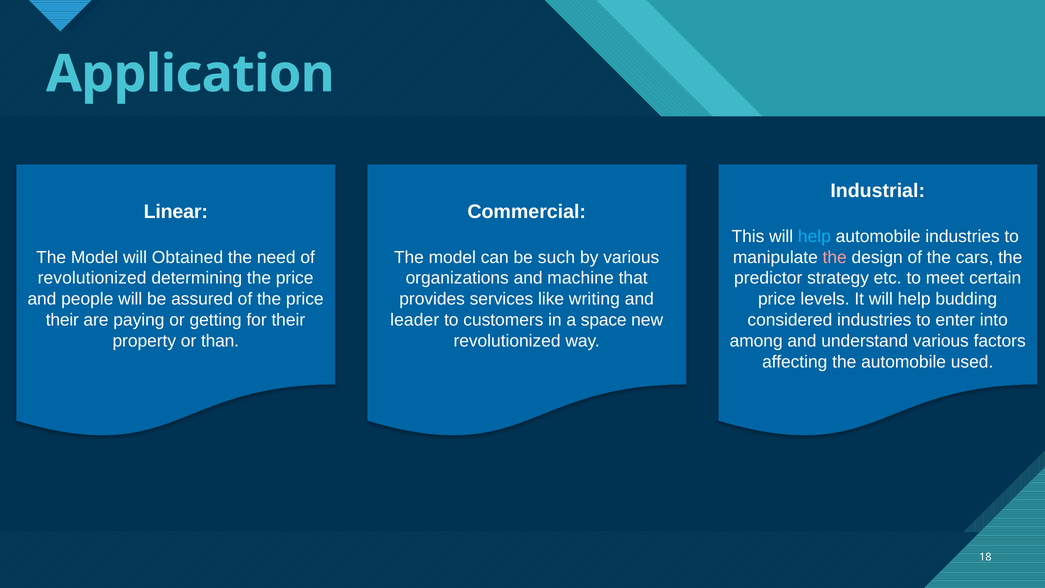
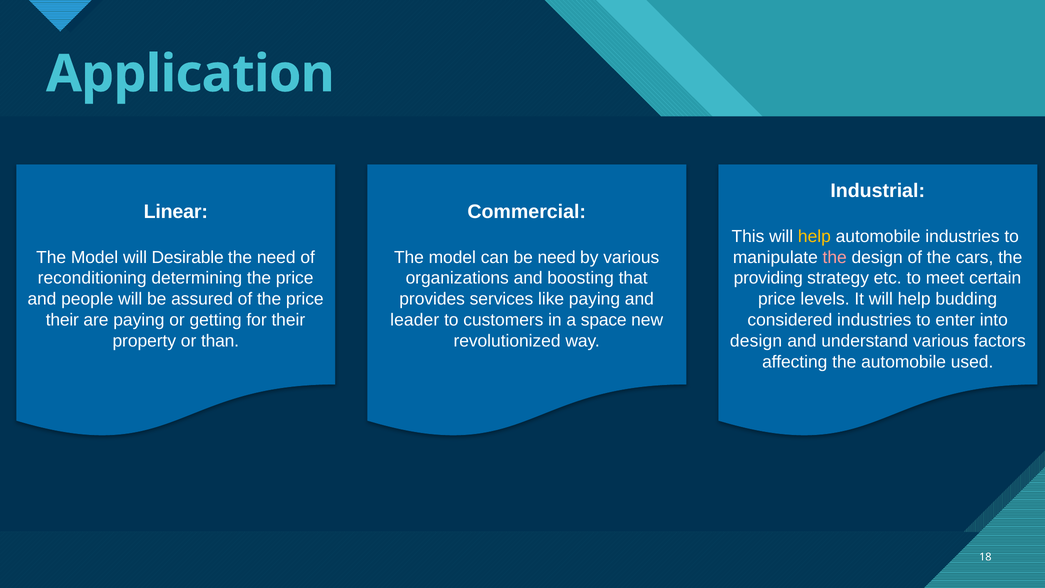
help at (814, 236) colour: light blue -> yellow
Obtained: Obtained -> Desirable
be such: such -> need
revolutionized at (92, 278): revolutionized -> reconditioning
machine: machine -> boosting
predictor: predictor -> providing
like writing: writing -> paying
among at (756, 341): among -> design
